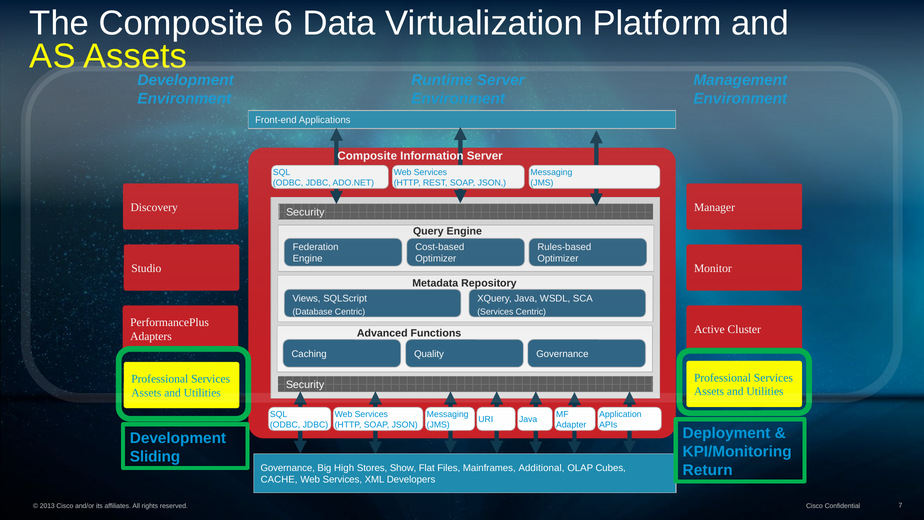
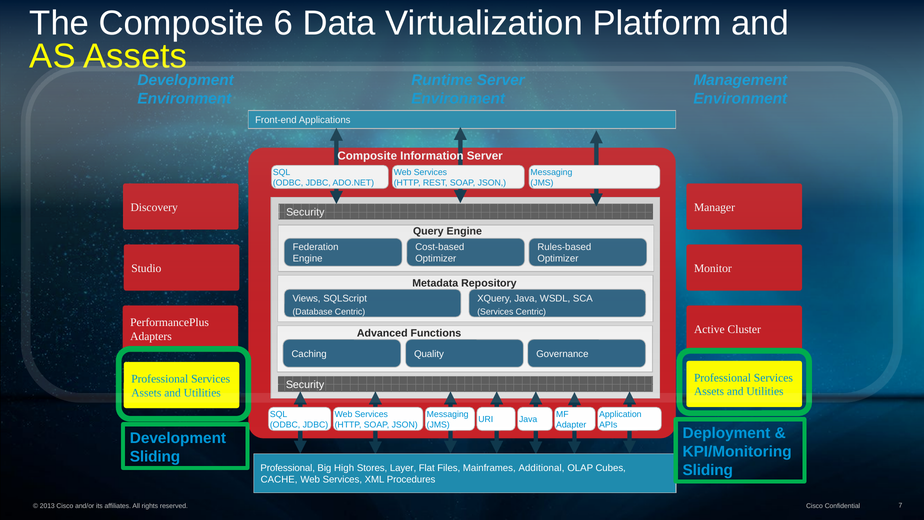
Return at (708, 470): Return -> Sliding
Governance at (288, 468): Governance -> Professional
Show: Show -> Layer
Developers: Developers -> Procedures
